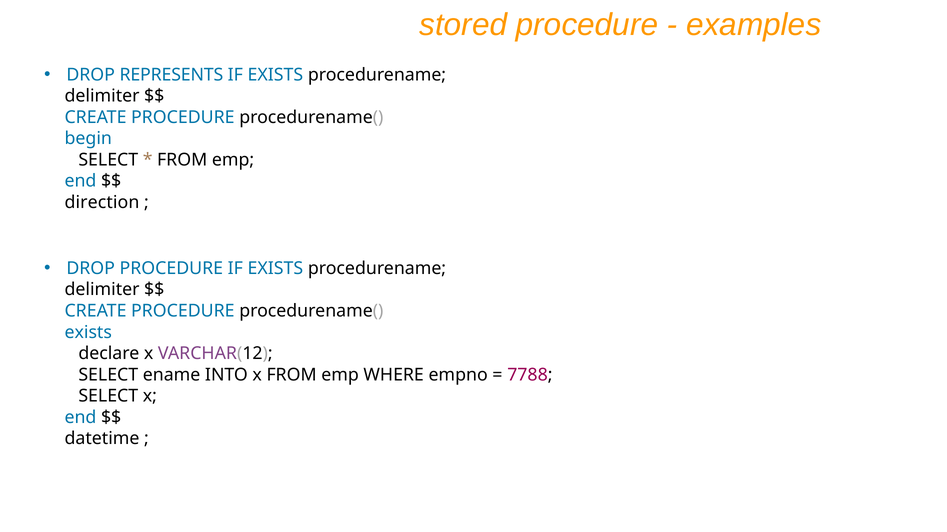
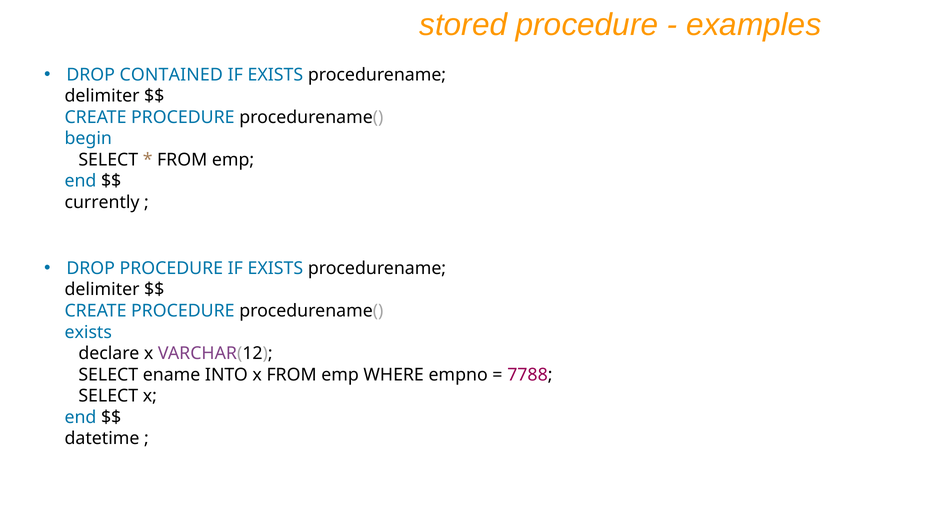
REPRESENTS: REPRESENTS -> CONTAINED
direction: direction -> currently
